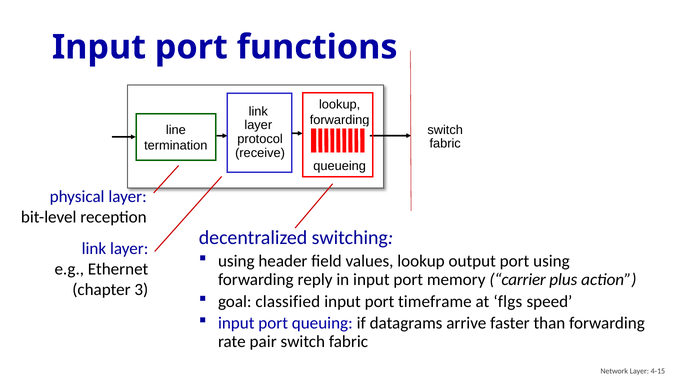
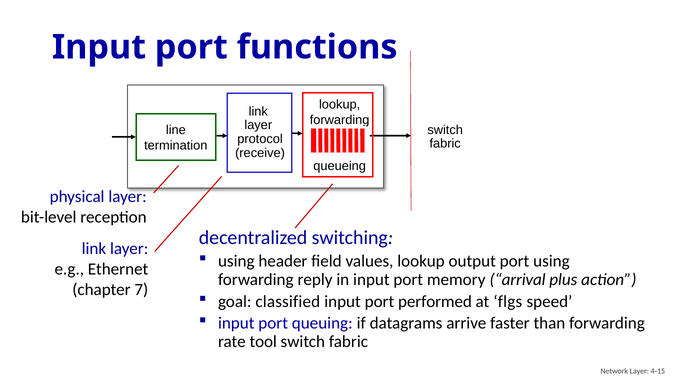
carrier: carrier -> arrival
3: 3 -> 7
timeframe: timeframe -> performed
pair: pair -> tool
